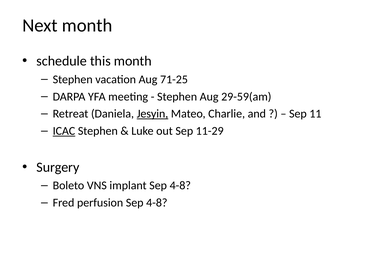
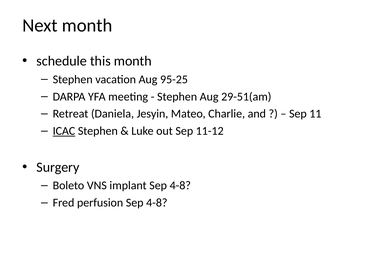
71-25: 71-25 -> 95-25
29-59(am: 29-59(am -> 29-51(am
Jesyin underline: present -> none
11-29: 11-29 -> 11-12
